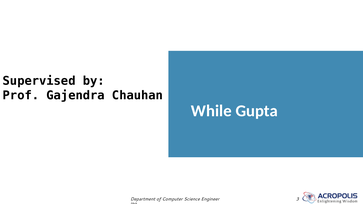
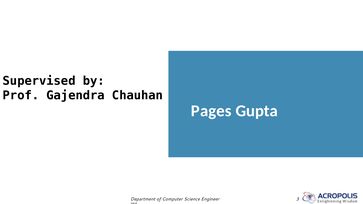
While: While -> Pages
